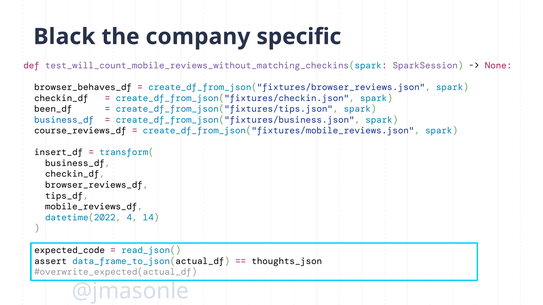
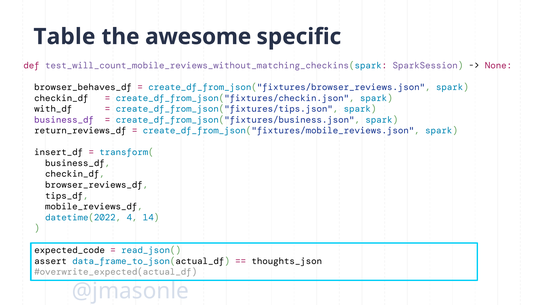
Black: Black -> Table
company: company -> awesome
been_df: been_df -> with_df
business_df at (64, 120) colour: blue -> purple
course_reviews_df: course_reviews_df -> return_reviews_df
